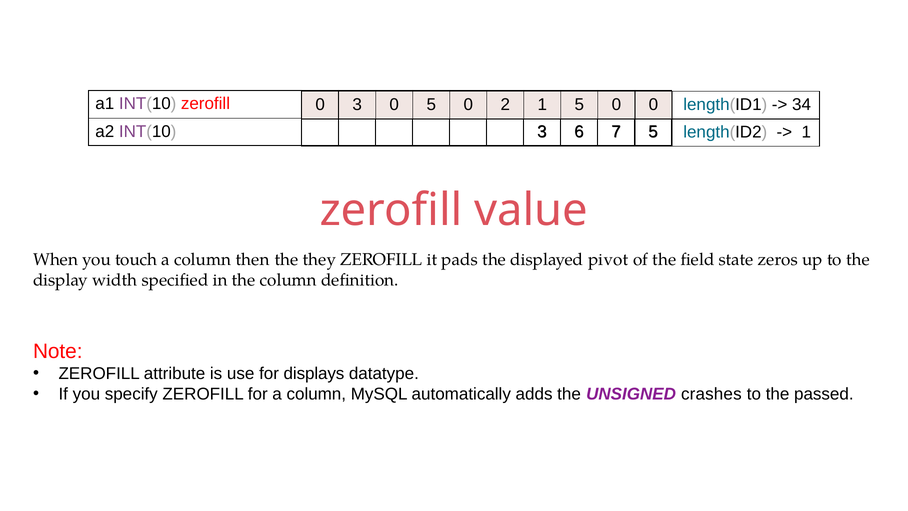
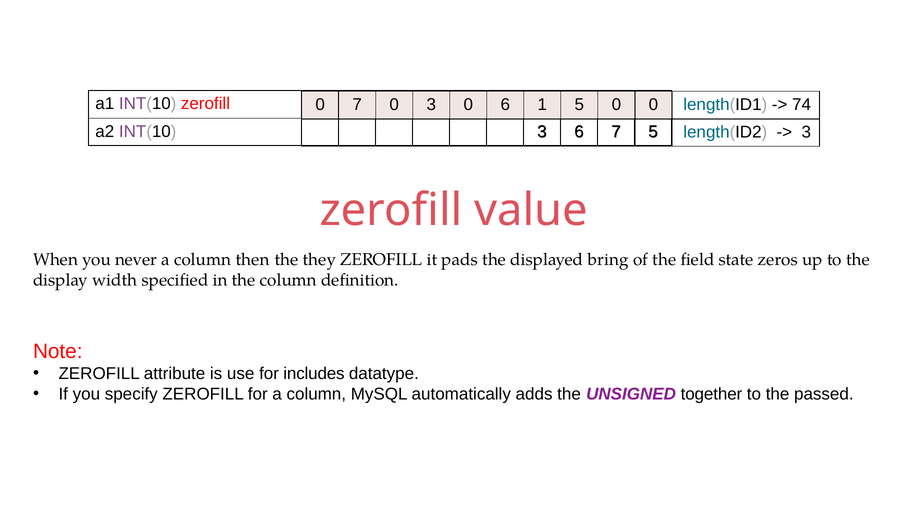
0 3: 3 -> 7
0 5: 5 -> 3
0 2: 2 -> 6
34: 34 -> 74
1 at (806, 132): 1 -> 3
touch: touch -> never
pivot: pivot -> bring
displays: displays -> includes
crashes: crashes -> together
